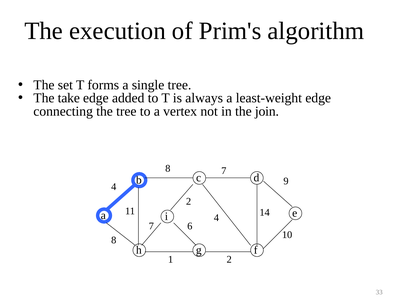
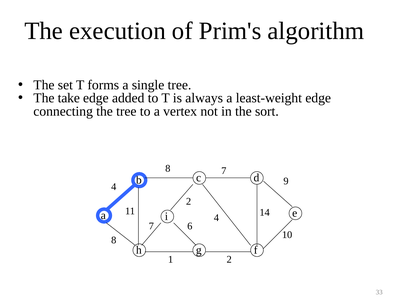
join: join -> sort
